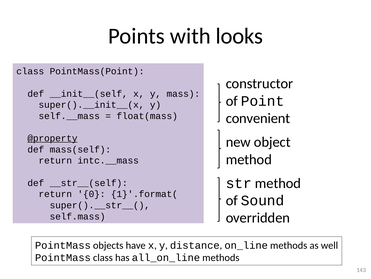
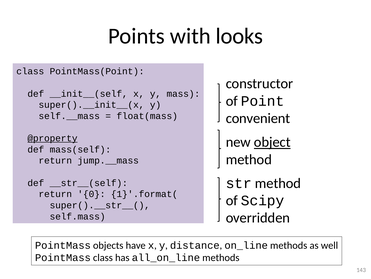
object underline: none -> present
intc.__mass: intc.__mass -> jump.__mass
Sound: Sound -> Scipy
